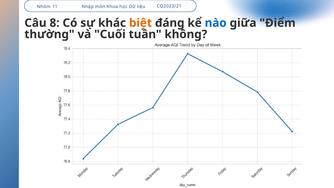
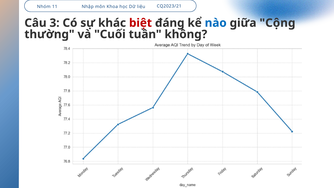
8: 8 -> 3
biệt colour: orange -> red
Điểm: Điểm -> Cộng
